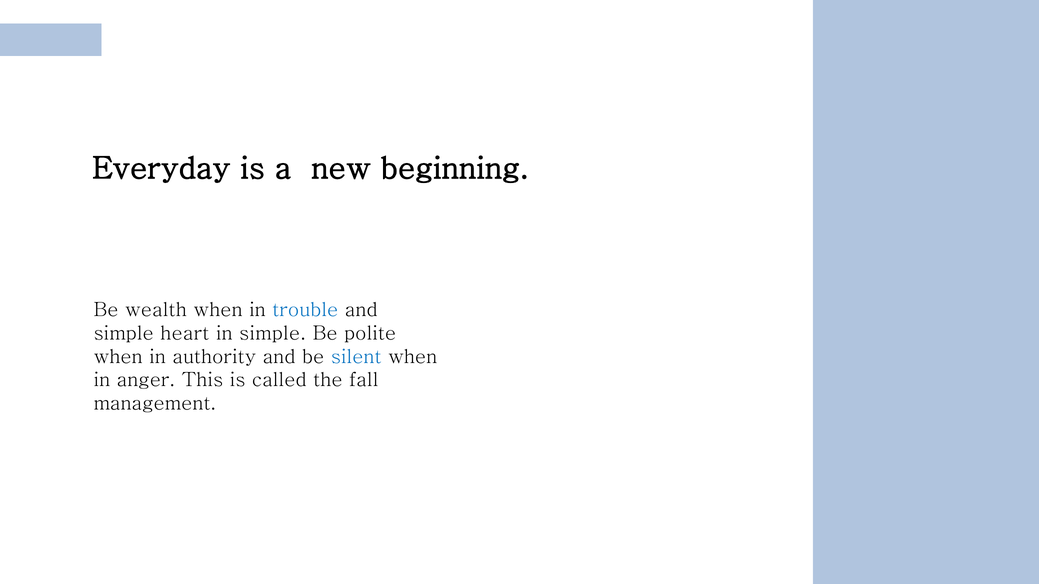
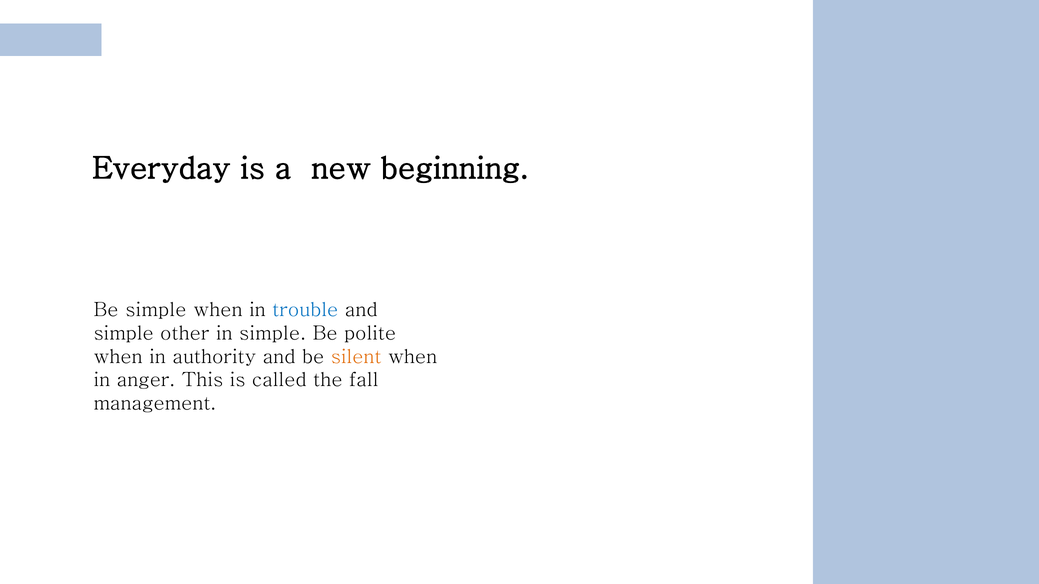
Be wealth: wealth -> simple
heart: heart -> other
silent colour: blue -> orange
